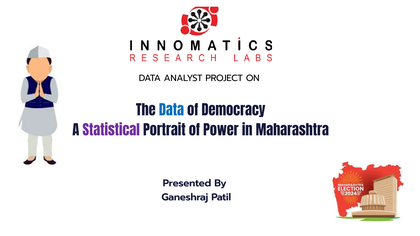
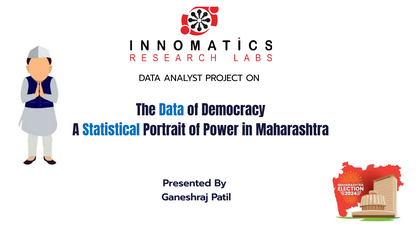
Statistical colour: purple -> blue
